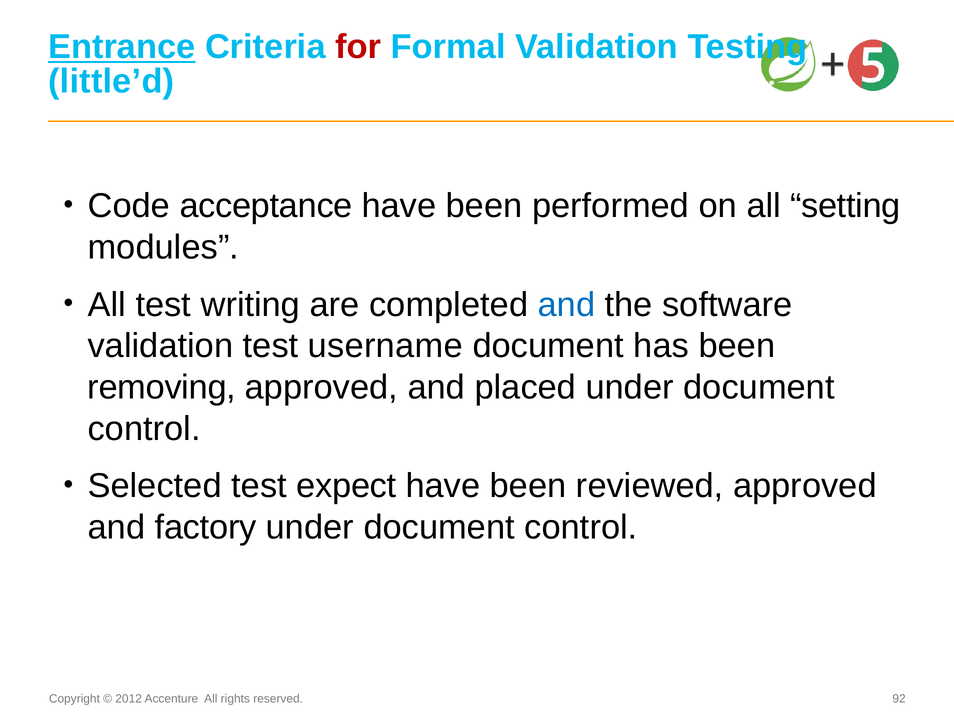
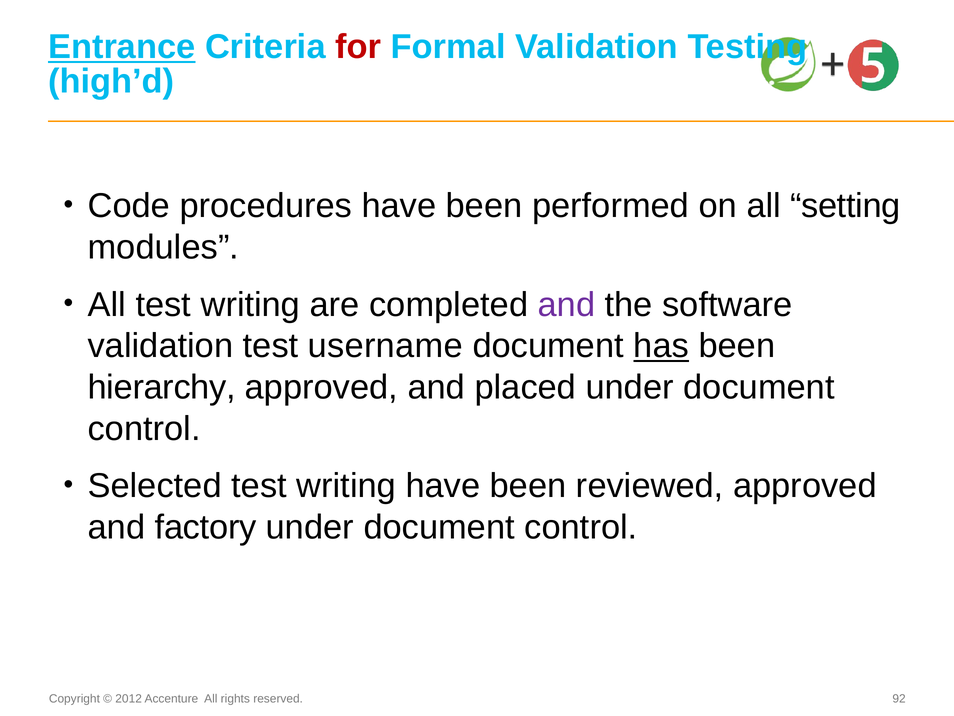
little’d: little’d -> high’d
acceptance: acceptance -> procedures
and at (566, 304) colour: blue -> purple
has underline: none -> present
removing: removing -> hierarchy
Selected test expect: expect -> writing
